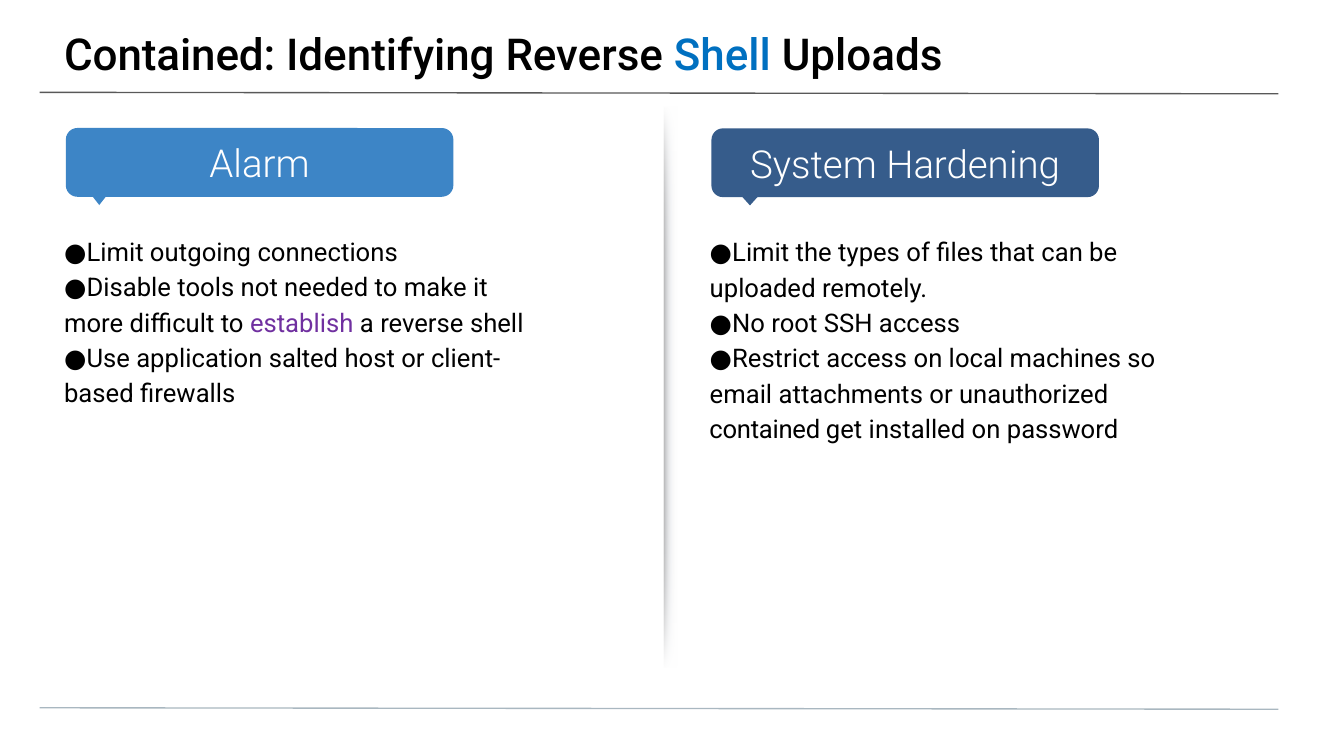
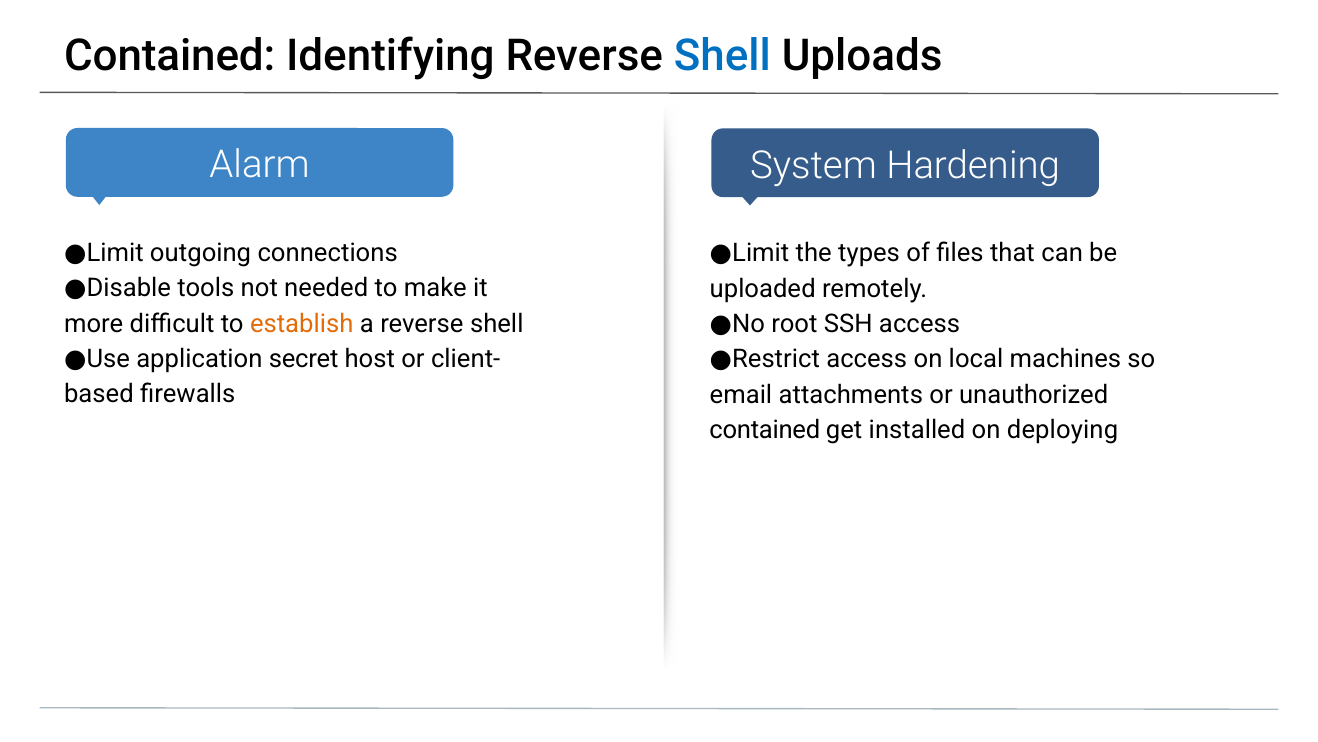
establish colour: purple -> orange
salted: salted -> secret
password: password -> deploying
